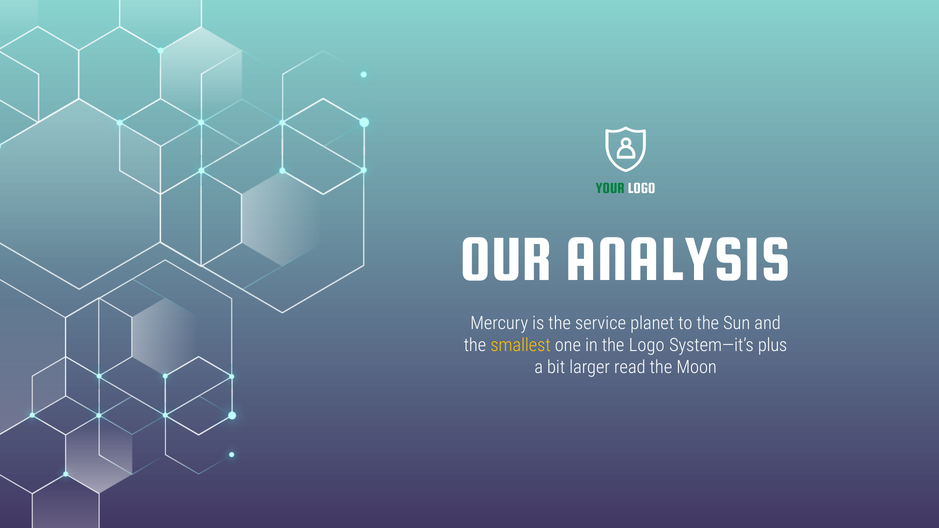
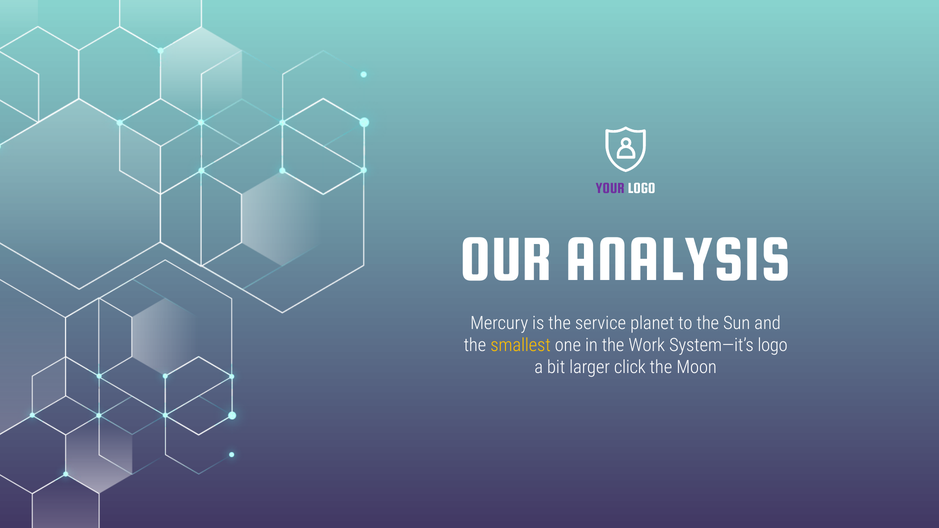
YOUR colour: green -> purple
the Logo: Logo -> Work
System—it’s plus: plus -> logo
read: read -> click
